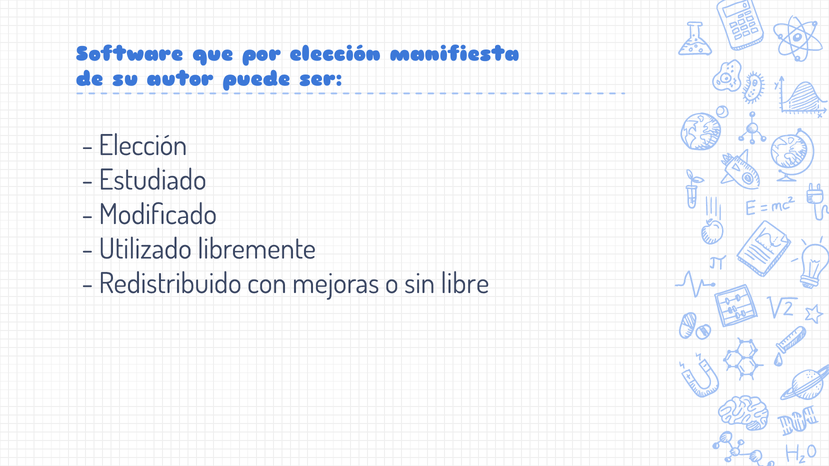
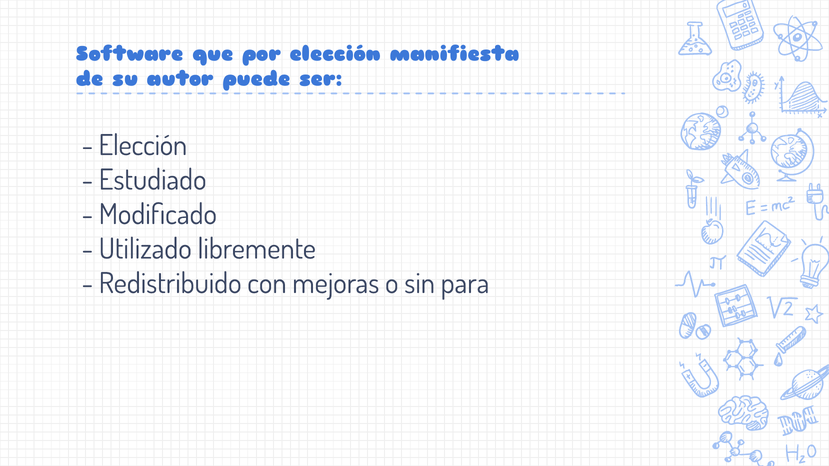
libre: libre -> para
